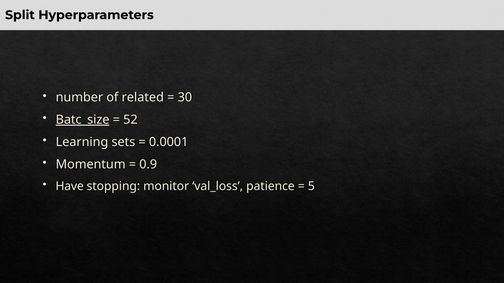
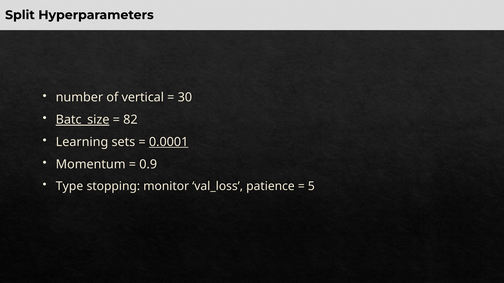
related: related -> vertical
52: 52 -> 82
0.0001 underline: none -> present
Have: Have -> Type
